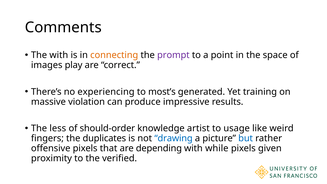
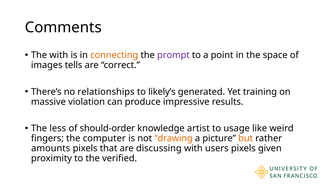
play: play -> tells
experiencing: experiencing -> relationships
most’s: most’s -> likely’s
duplicates: duplicates -> computer
drawing colour: blue -> orange
but colour: blue -> orange
offensive: offensive -> amounts
depending: depending -> discussing
while: while -> users
